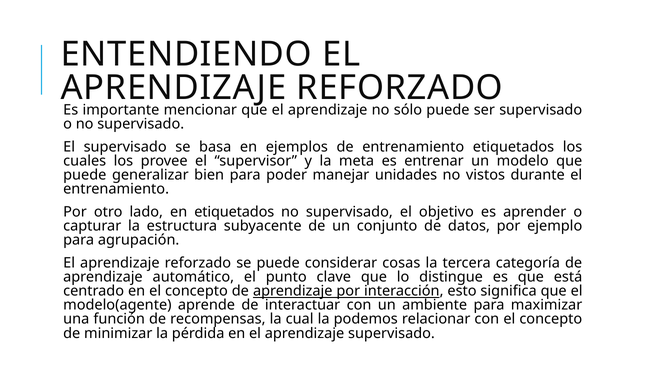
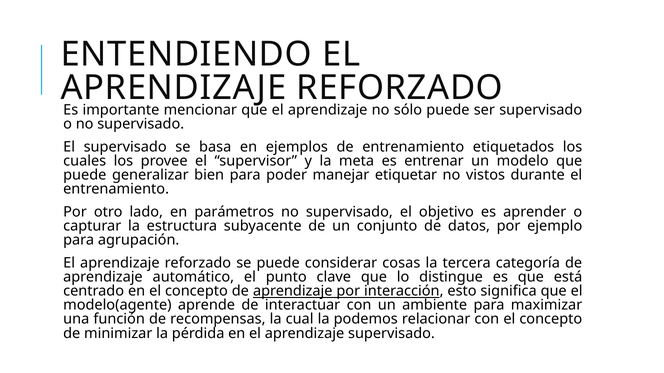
unidades: unidades -> etiquetar
en etiquetados: etiquetados -> parámetros
